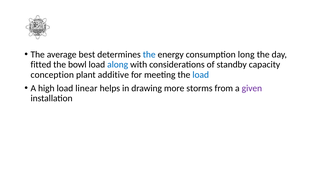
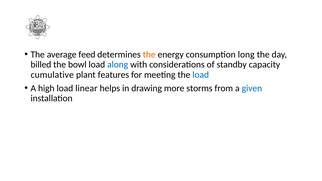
best: best -> feed
the at (149, 54) colour: blue -> orange
fitted: fitted -> billed
conception: conception -> cumulative
additive: additive -> features
given colour: purple -> blue
